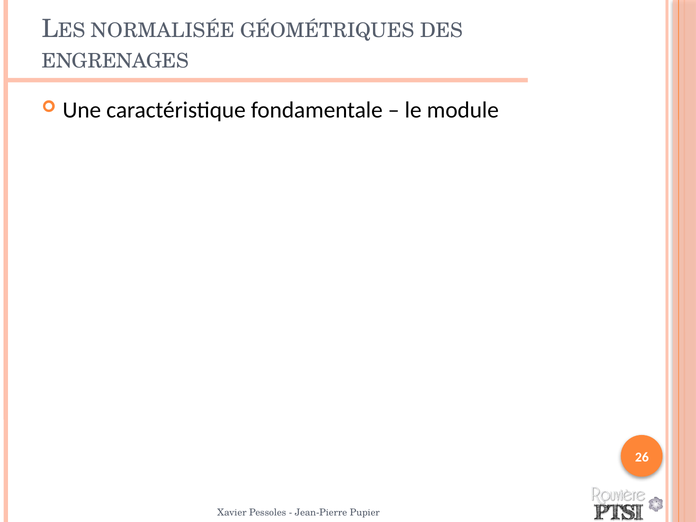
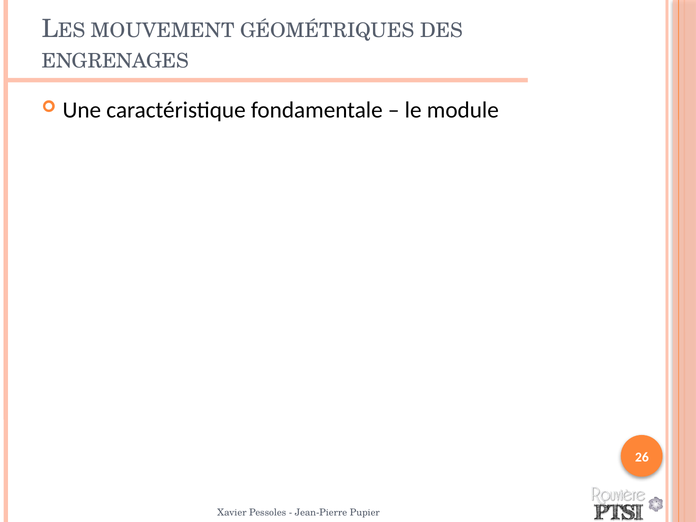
NORMALISÉE: NORMALISÉE -> MOUVEMENT
